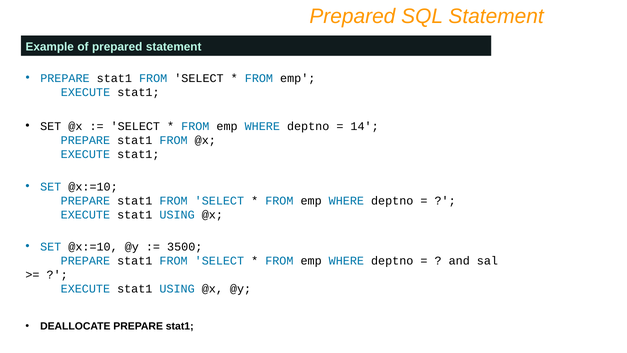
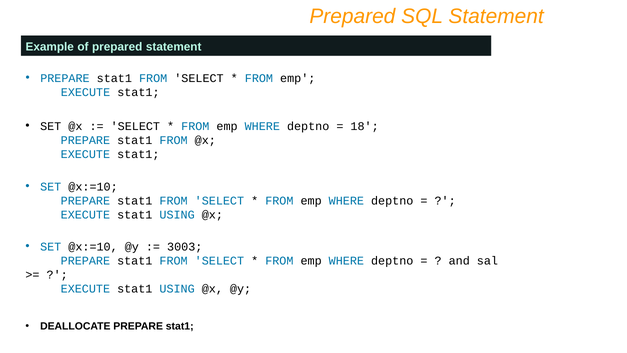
14: 14 -> 18
3500: 3500 -> 3003
